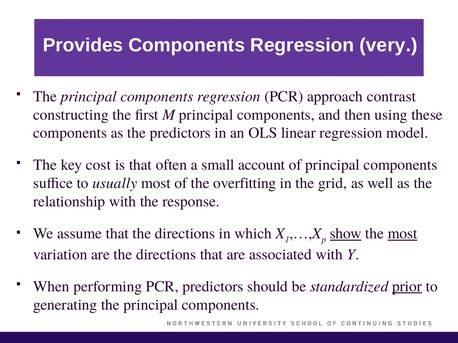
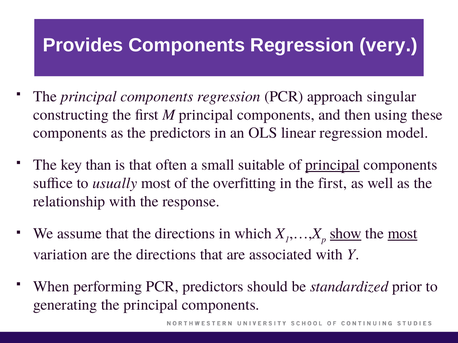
contrast: contrast -> singular
cost: cost -> than
account: account -> suitable
principal at (333, 165) underline: none -> present
in the grid: grid -> first
prior underline: present -> none
